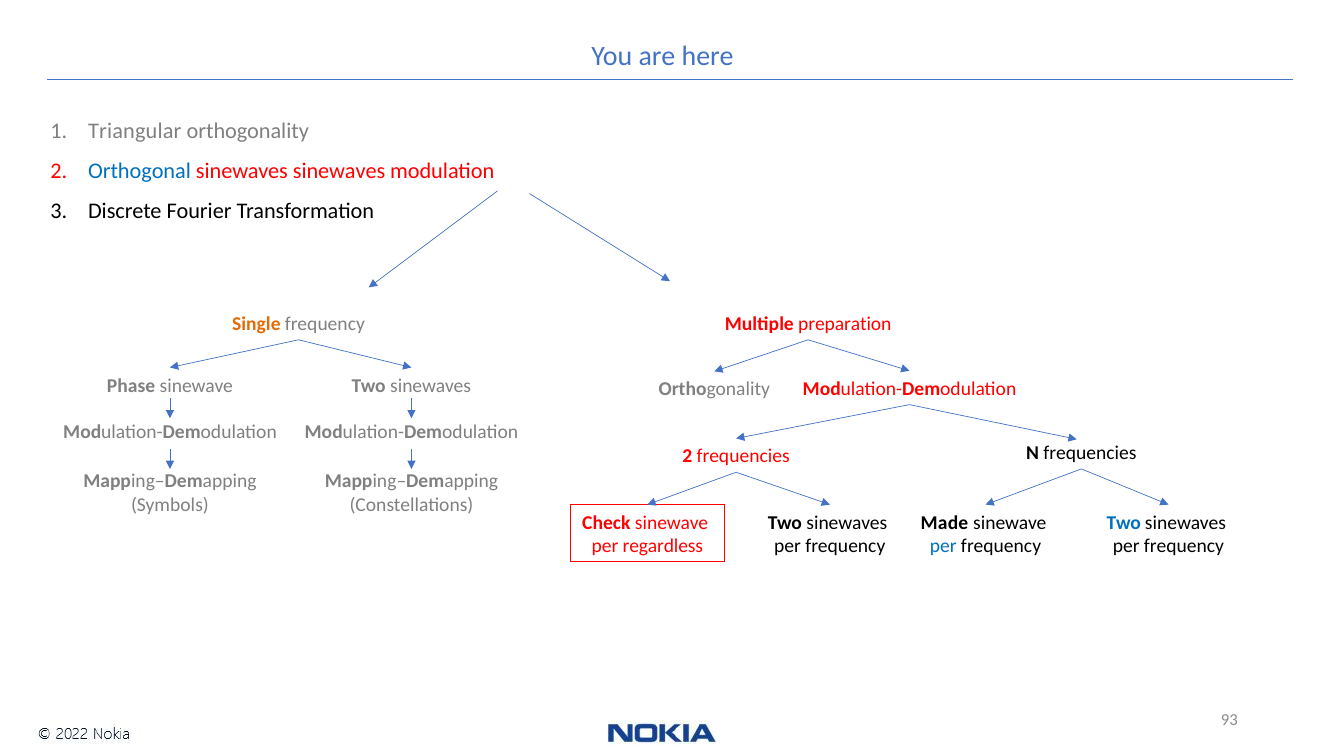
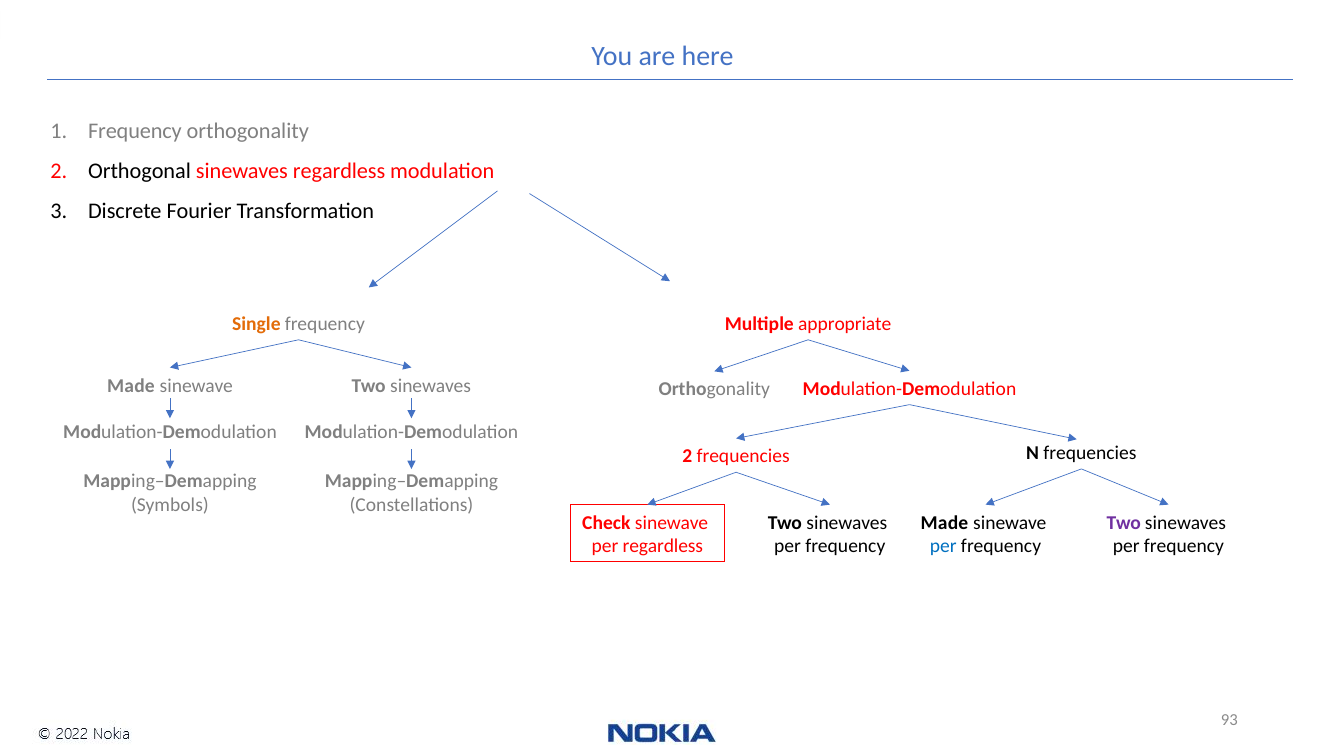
Triangular at (135, 131): Triangular -> Frequency
Orthogonal colour: blue -> black
sinewaves sinewaves: sinewaves -> regardless
preparation: preparation -> appropriate
Phase at (131, 385): Phase -> Made
Two at (1124, 522) colour: blue -> purple
